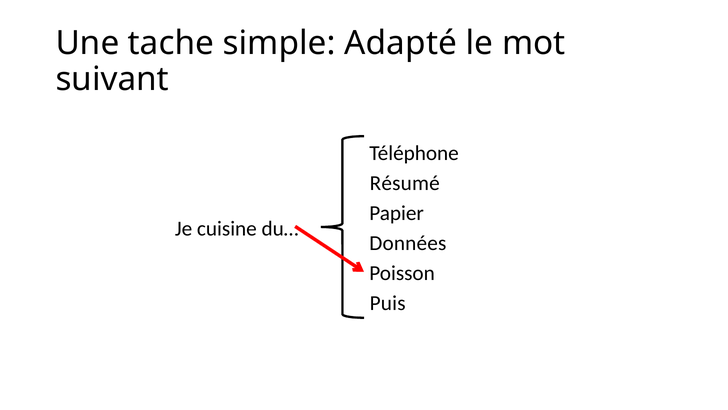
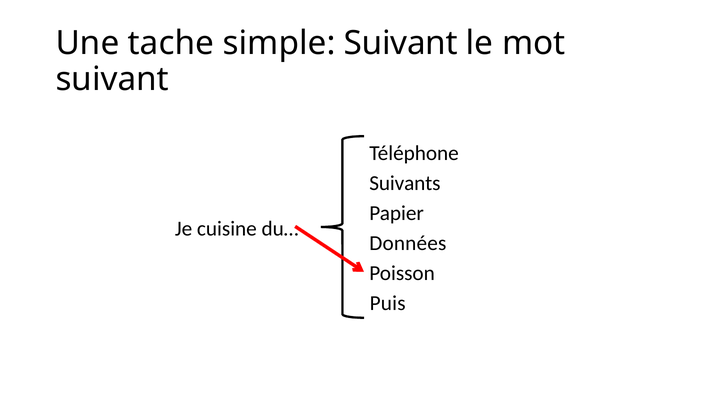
simple Adapté: Adapté -> Suivant
Résumé: Résumé -> Suivants
